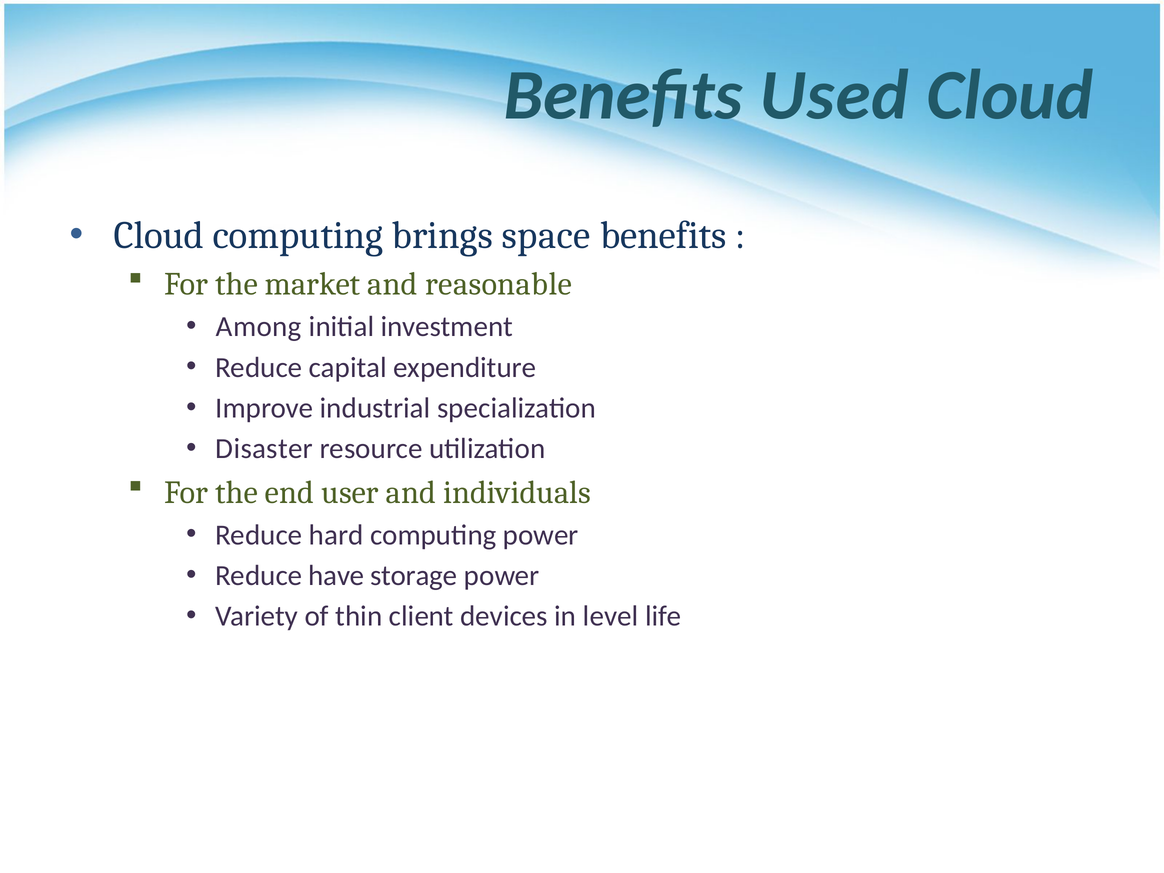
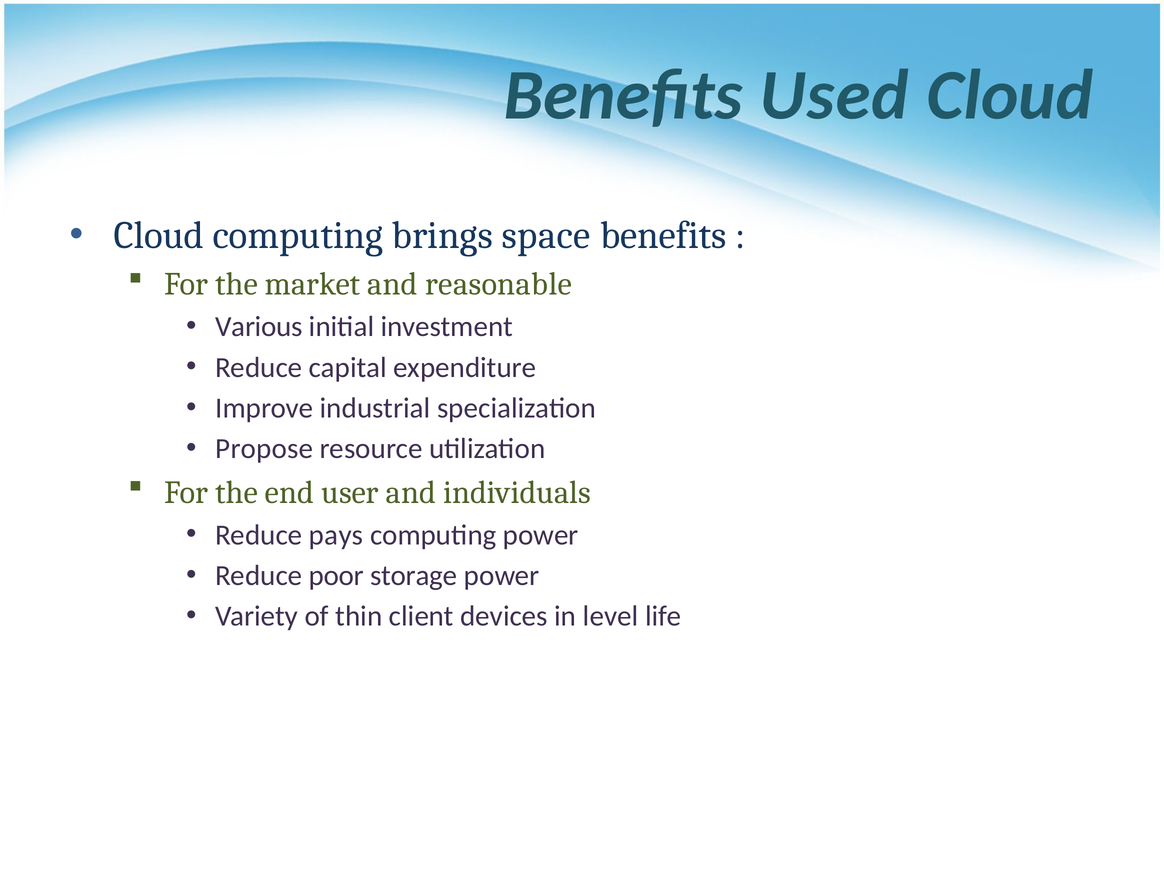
Among: Among -> Various
Disaster: Disaster -> Propose
hard: hard -> pays
have: have -> poor
